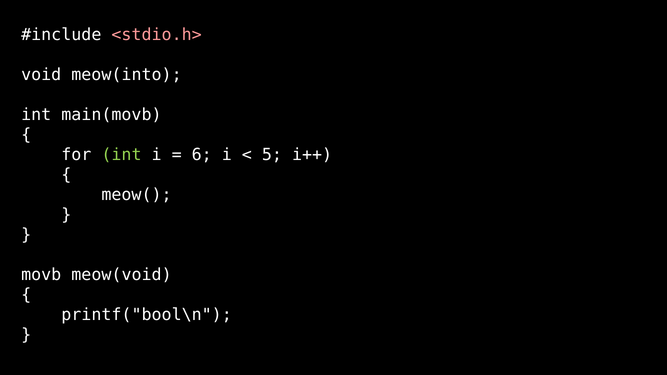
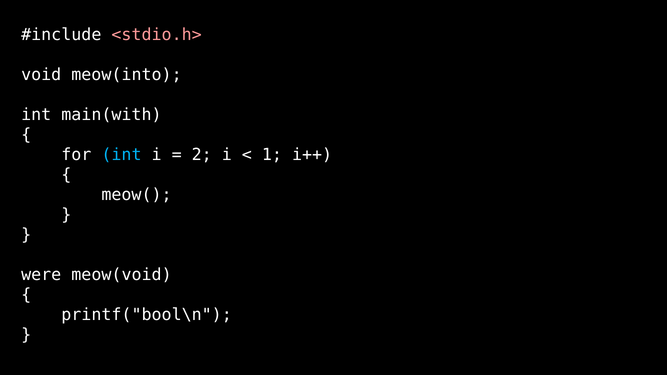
main(movb: main(movb -> main(with
int at (121, 155) colour: light green -> light blue
6: 6 -> 2
5: 5 -> 1
movb: movb -> were
